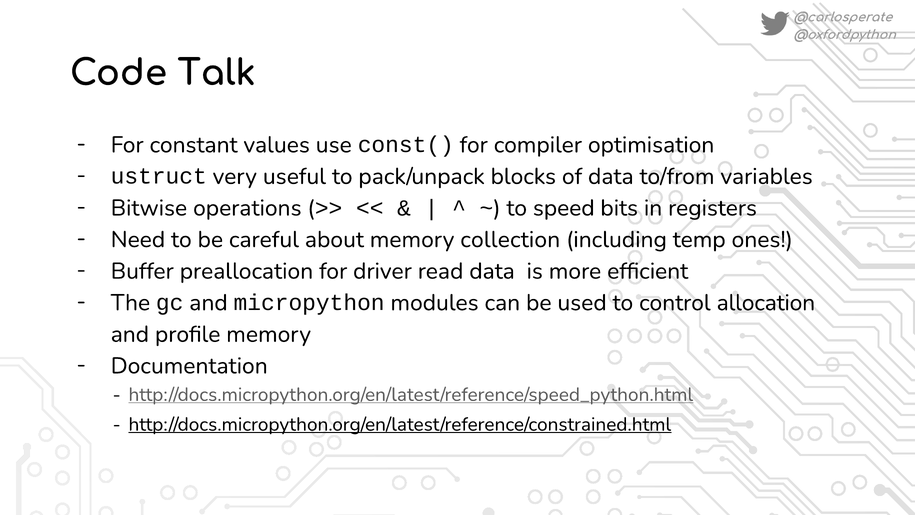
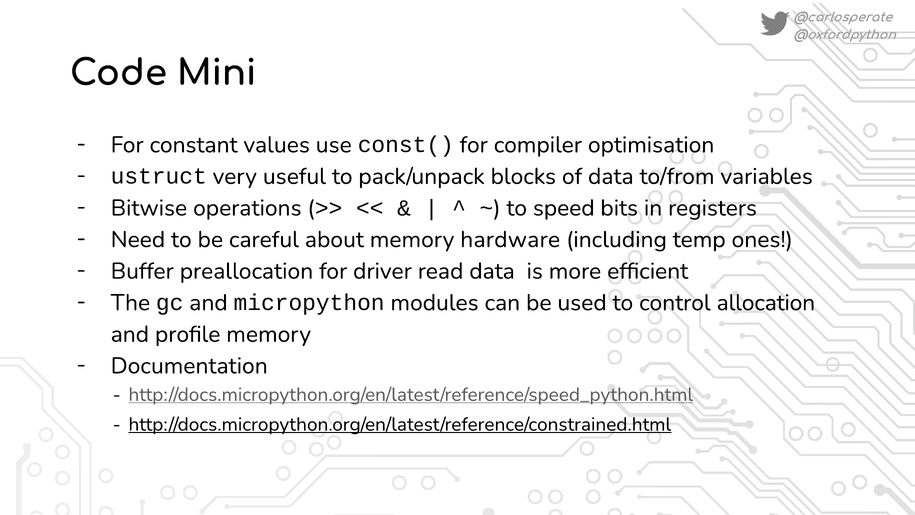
Talk: Talk -> Mini
collection: collection -> hardware
